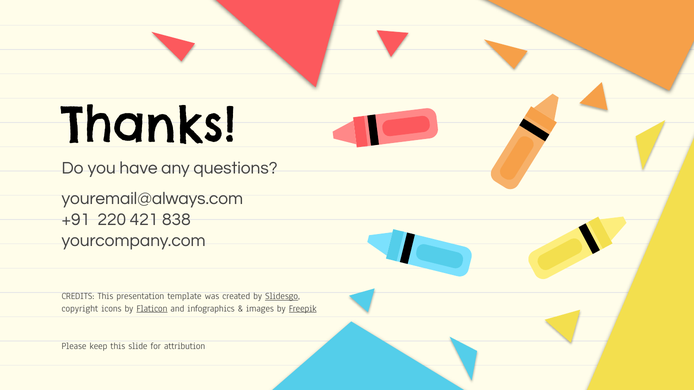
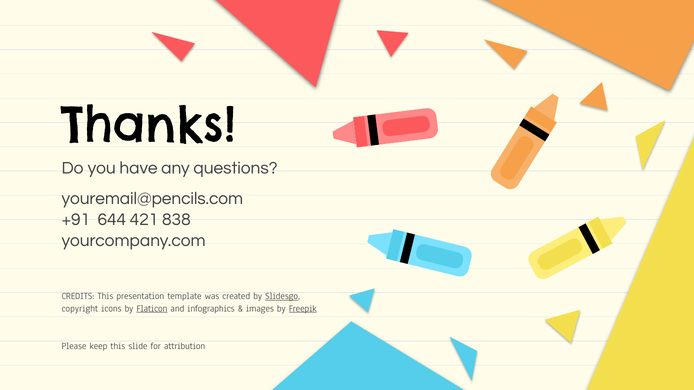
youremail@always.com: youremail@always.com -> youremail@pencils.com
220: 220 -> 644
